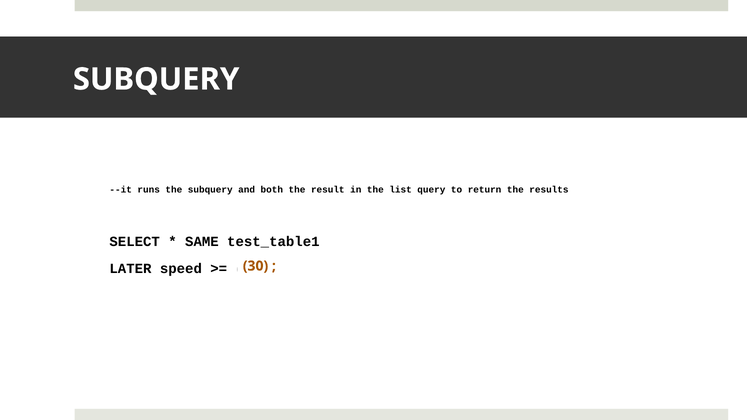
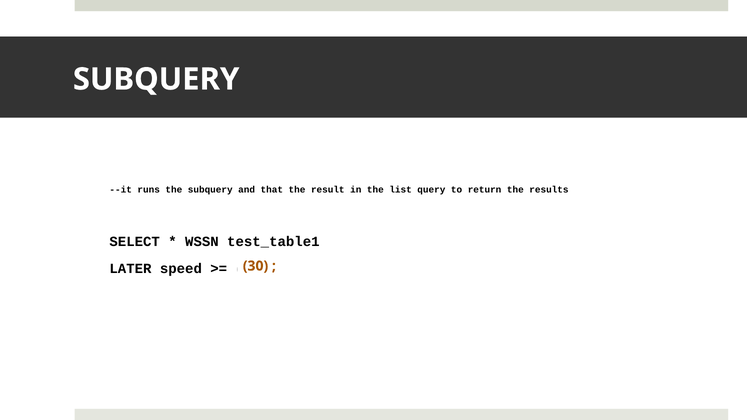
both: both -> that
SAME: SAME -> WSSN
